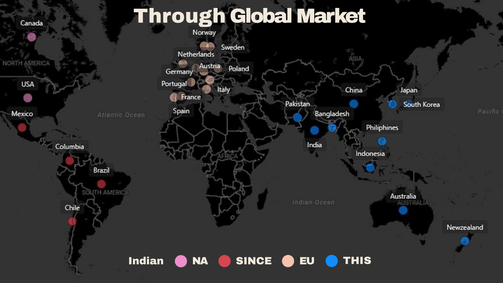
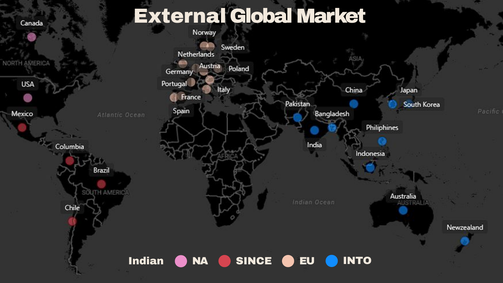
Through: Through -> External
THIS: THIS -> INTO
